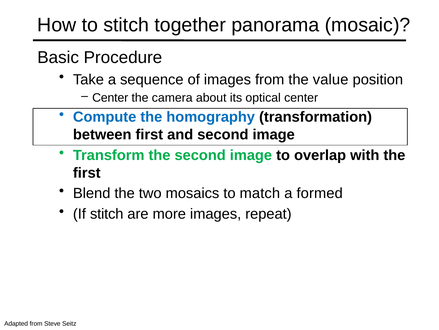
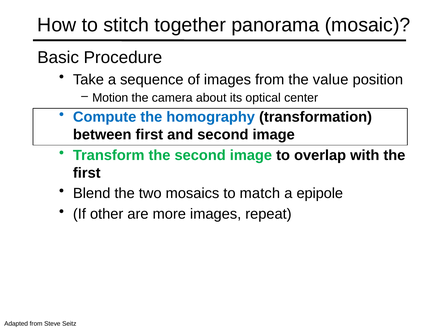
Center at (110, 98): Center -> Motion
formed: formed -> epipole
If stitch: stitch -> other
